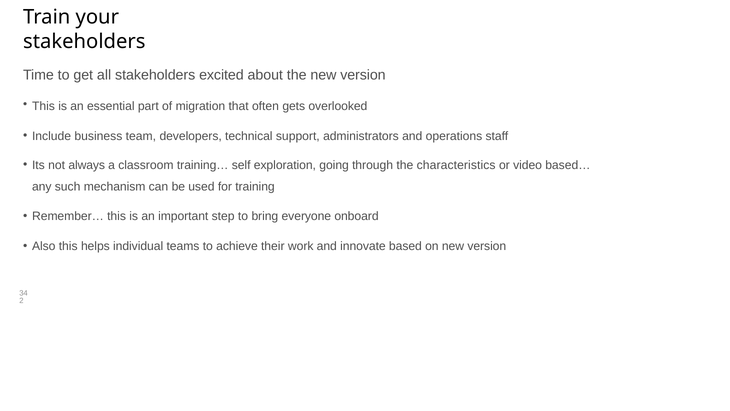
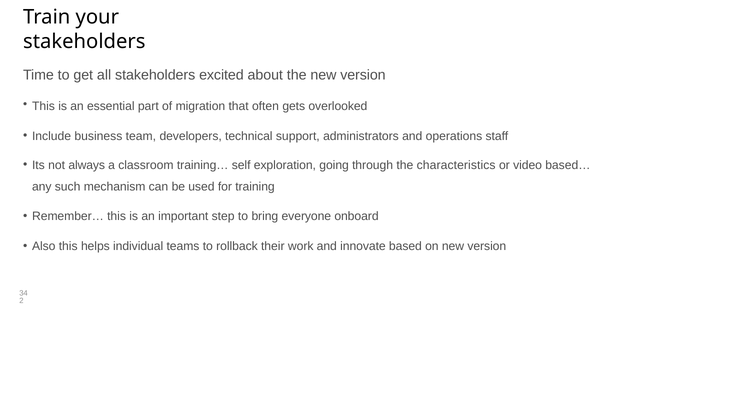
achieve: achieve -> rollback
